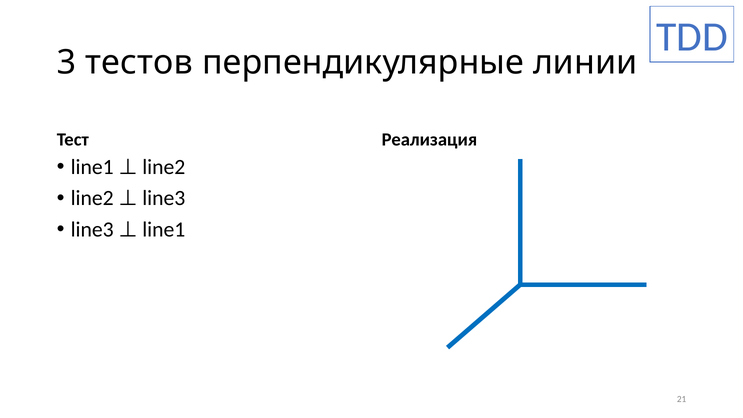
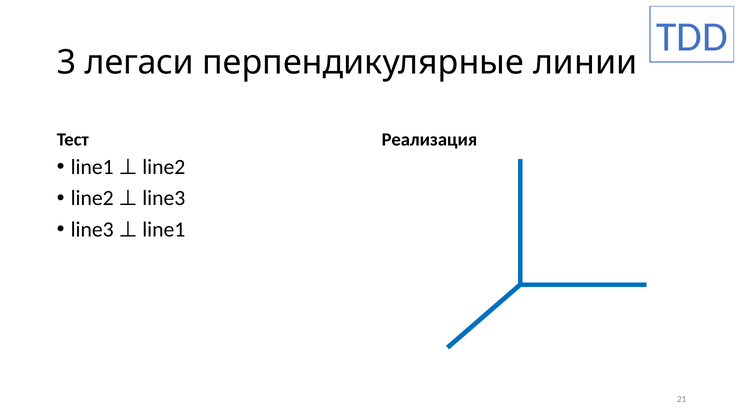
тестов: тестов -> легаси
